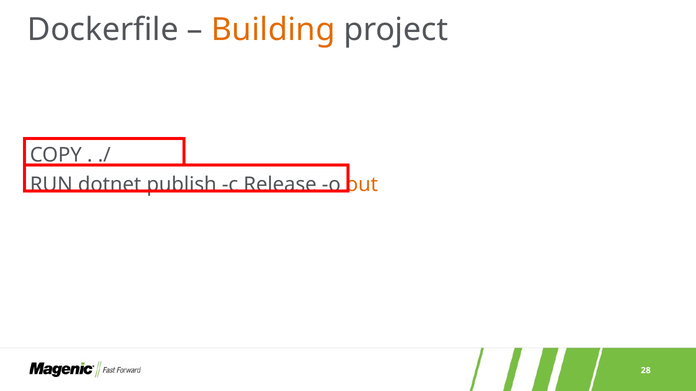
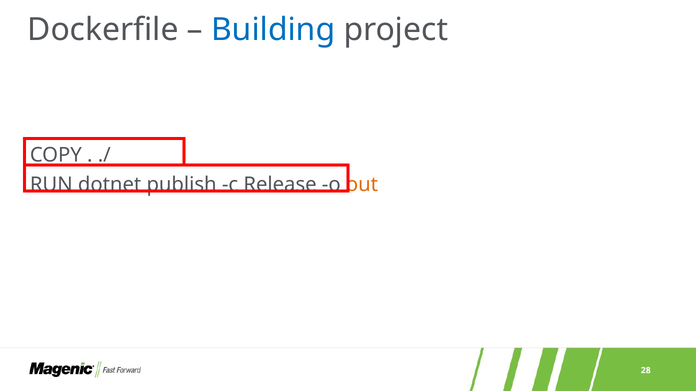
Building colour: orange -> blue
